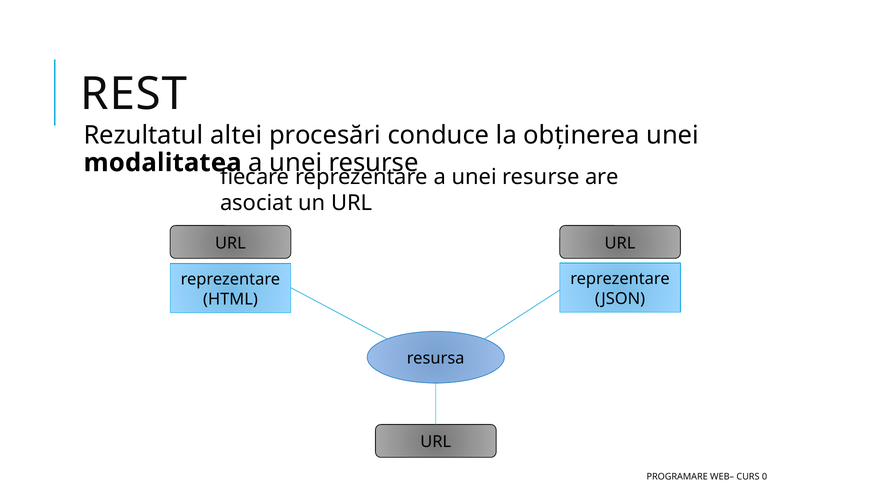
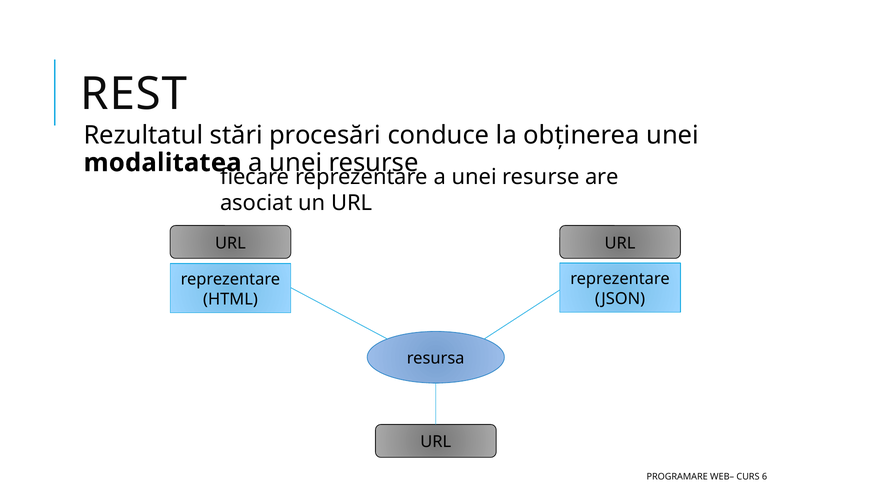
altei: altei -> stări
0: 0 -> 6
